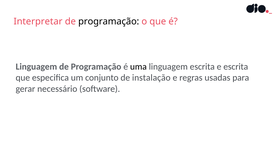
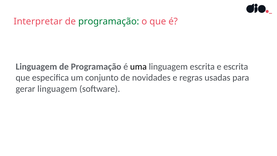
programação at (109, 21) colour: black -> green
instalação: instalação -> novidades
gerar necessário: necessário -> linguagem
